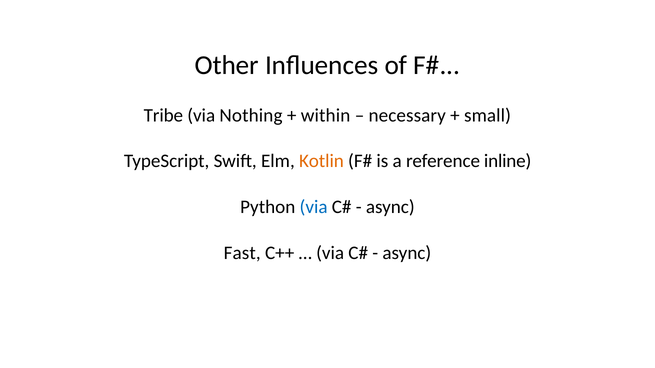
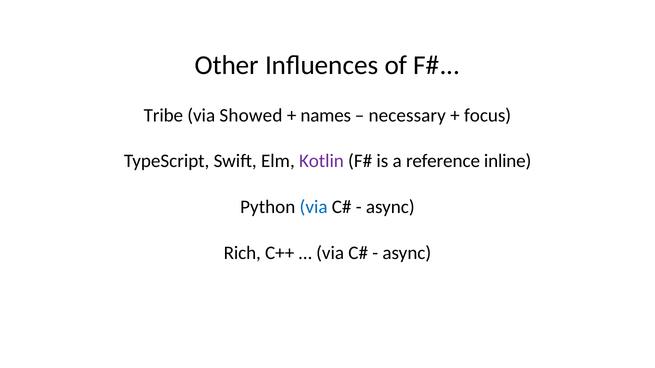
Nothing: Nothing -> Showed
within: within -> names
small: small -> focus
Kotlin colour: orange -> purple
Fast: Fast -> Rich
